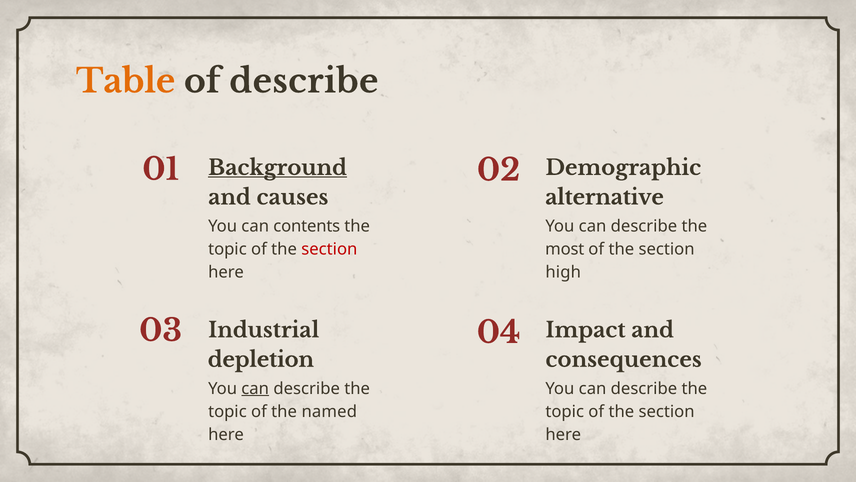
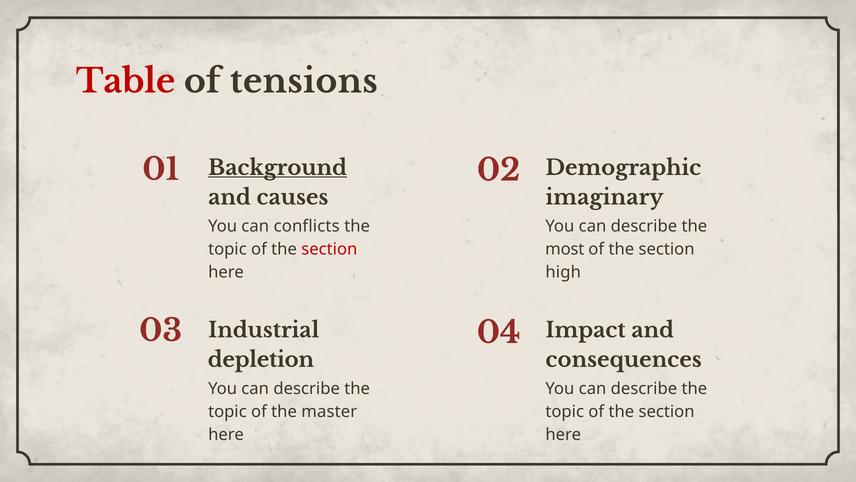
Table colour: orange -> red
of describe: describe -> tensions
alternative: alternative -> imaginary
contents: contents -> conflicts
can at (255, 388) underline: present -> none
named: named -> master
